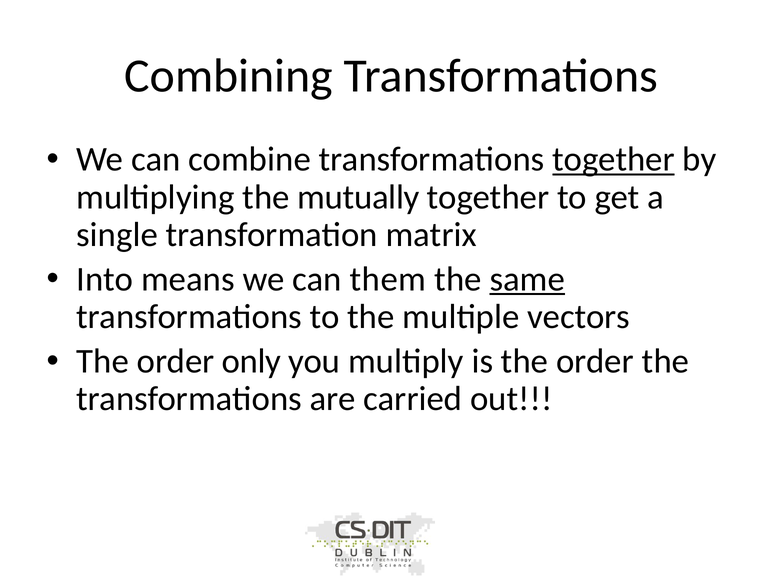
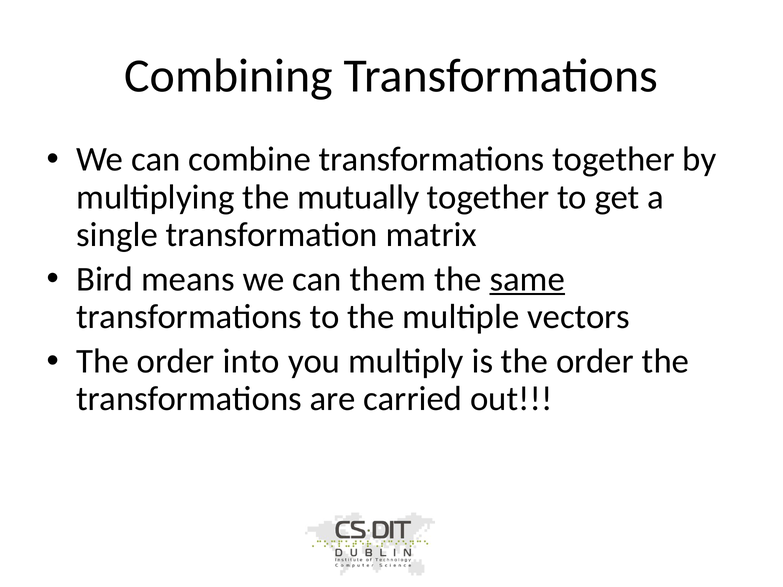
together at (613, 160) underline: present -> none
Into: Into -> Bird
only: only -> into
